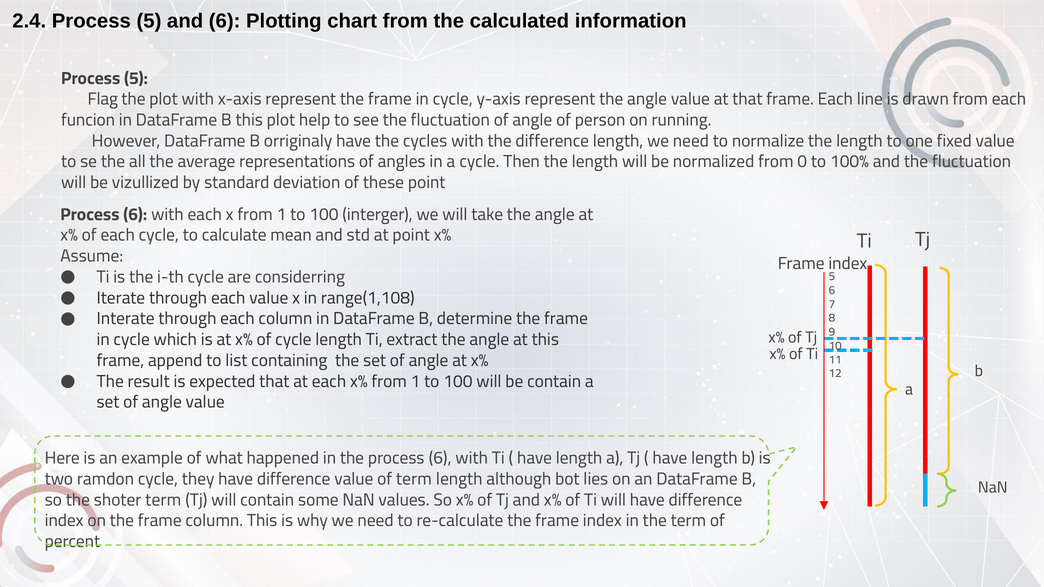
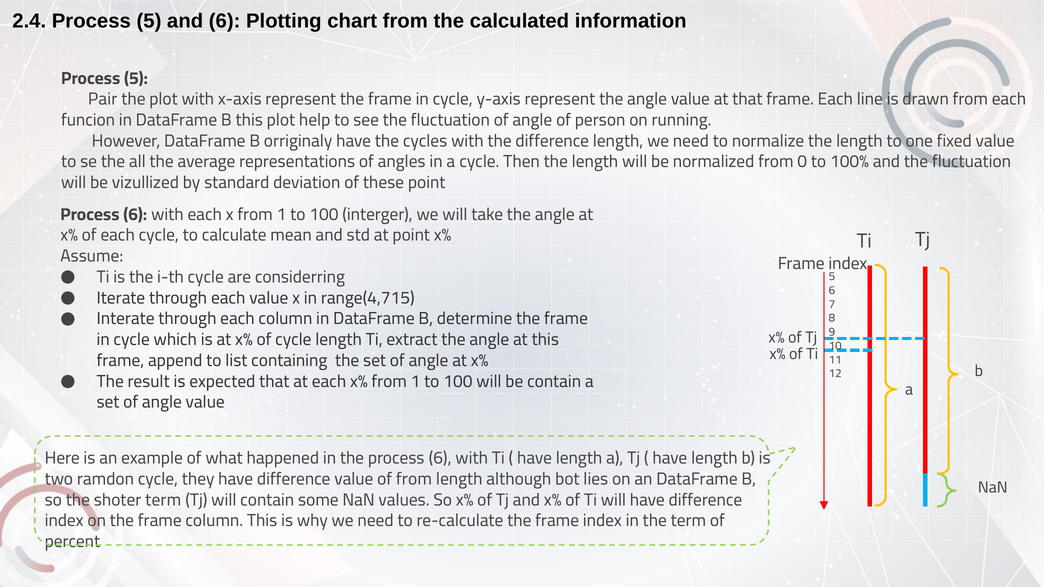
Flag: Flag -> Pair
range(1,108: range(1,108 -> range(4,715
of term: term -> from
